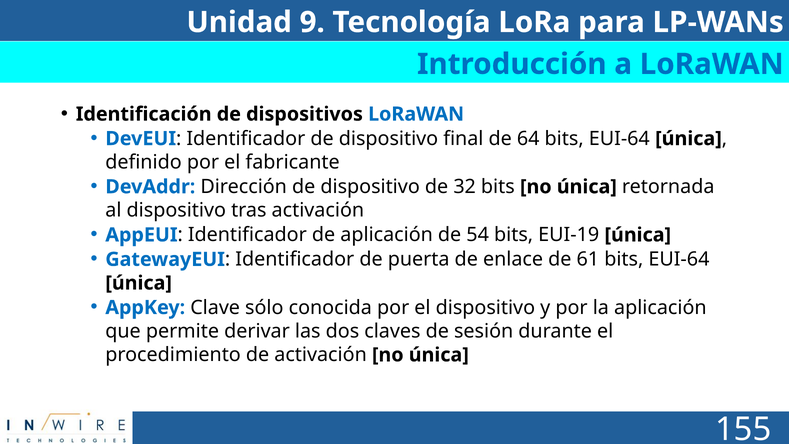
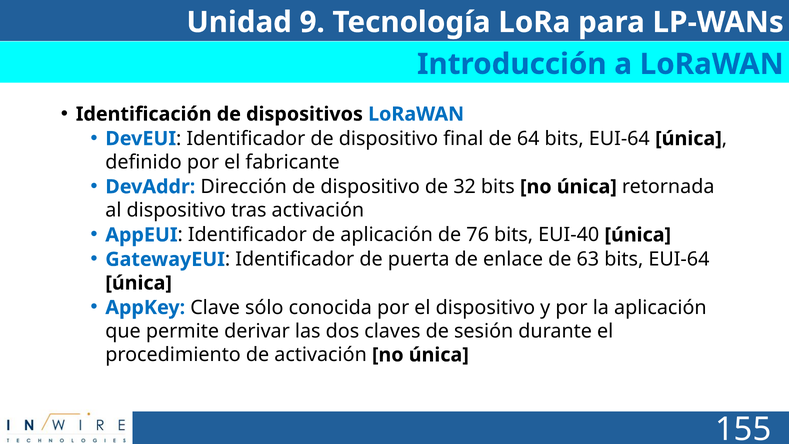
54: 54 -> 76
EUI-19: EUI-19 -> EUI-40
61: 61 -> 63
